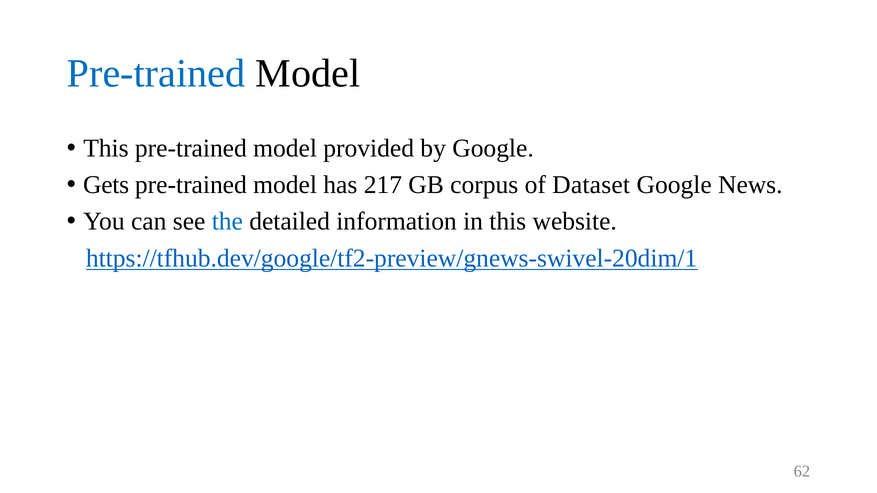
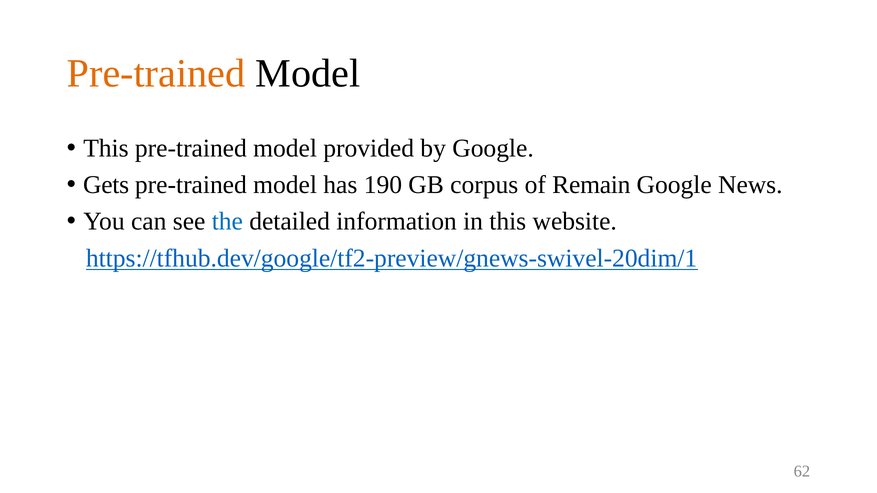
Pre-trained at (156, 74) colour: blue -> orange
217: 217 -> 190
Dataset: Dataset -> Remain
